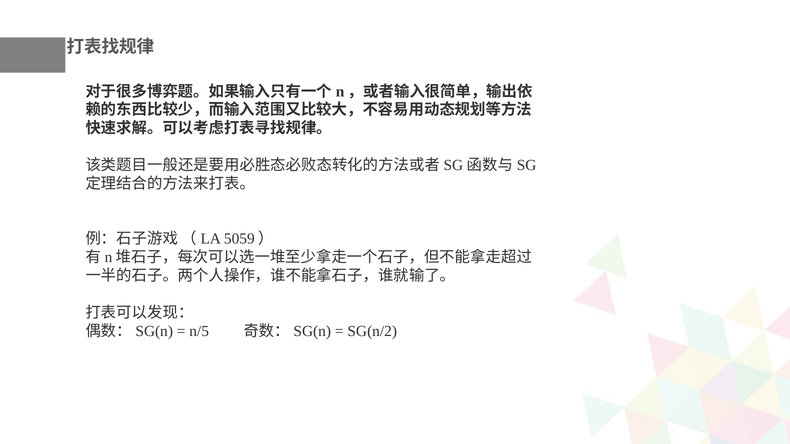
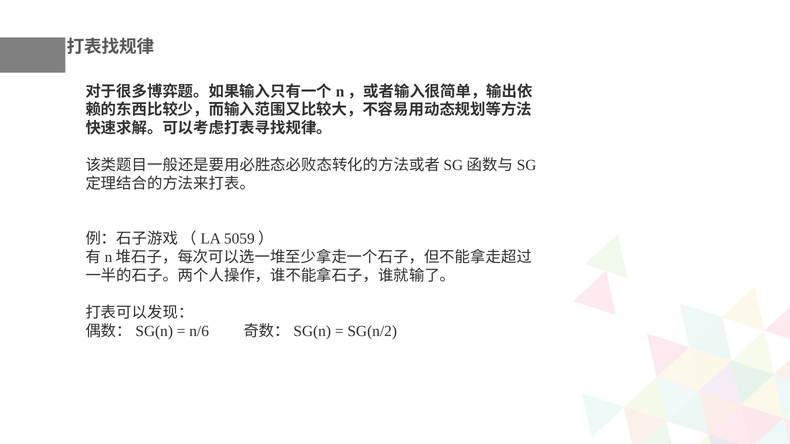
n/5: n/5 -> n/6
